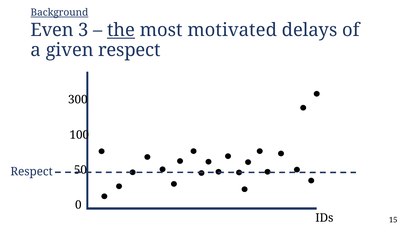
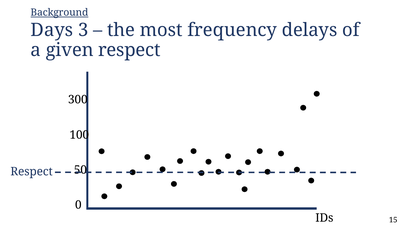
Even: Even -> Days
the underline: present -> none
motivated: motivated -> frequency
